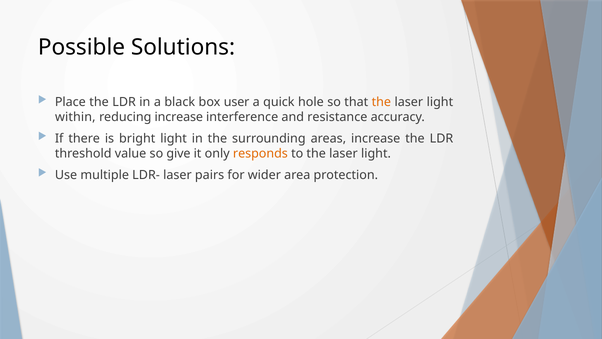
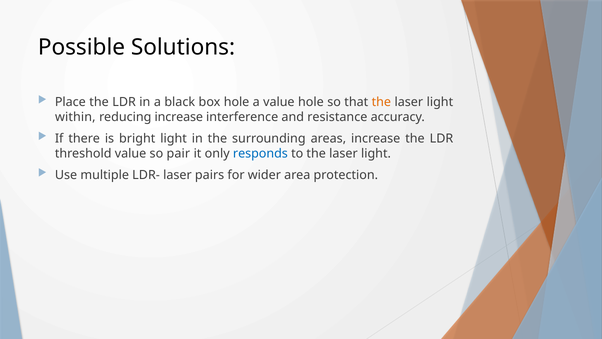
box user: user -> hole
a quick: quick -> value
give: give -> pair
responds colour: orange -> blue
